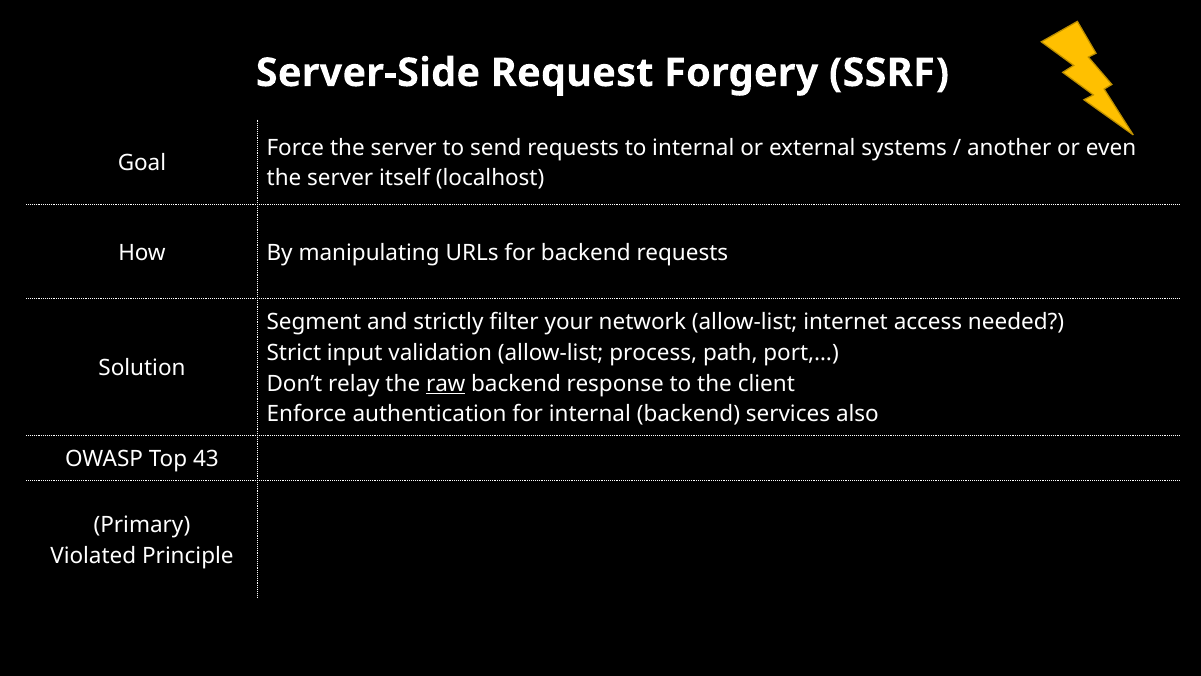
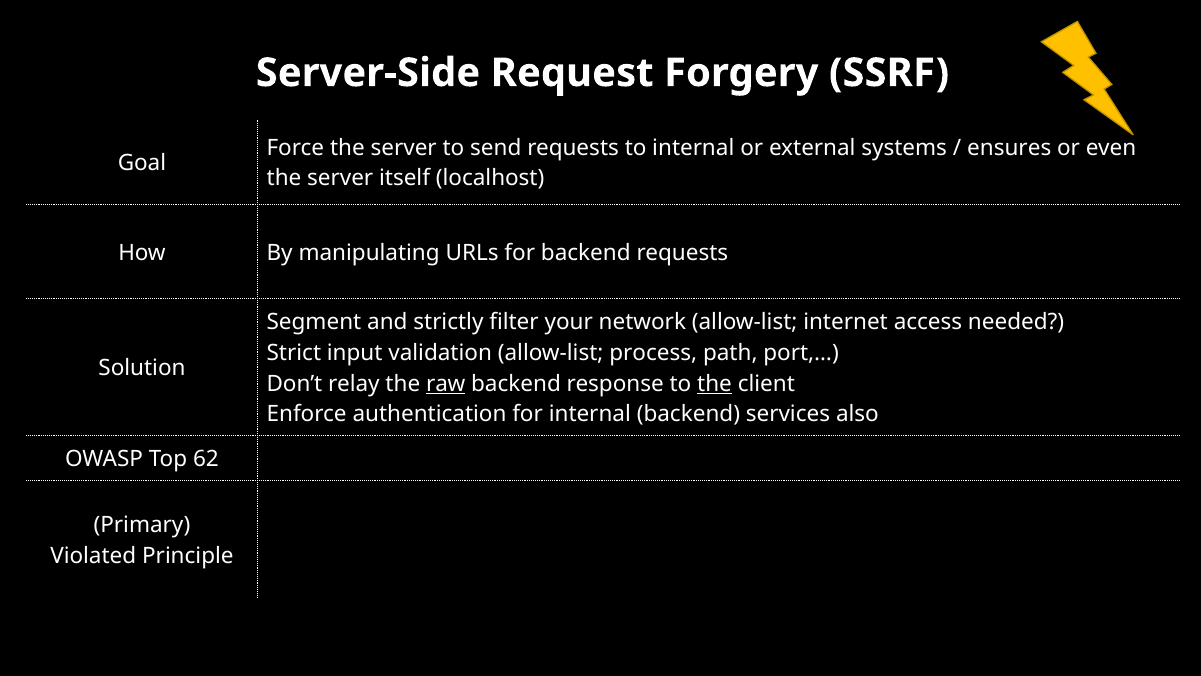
another: another -> ensures
the at (715, 384) underline: none -> present
43: 43 -> 62
